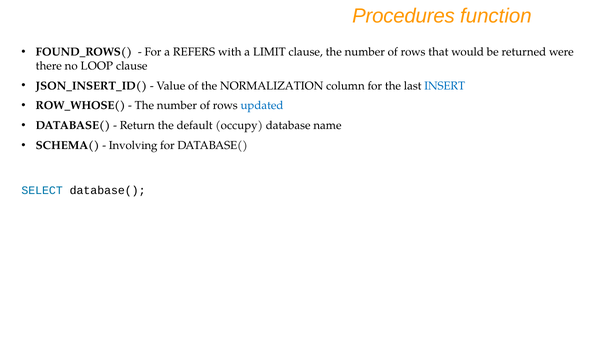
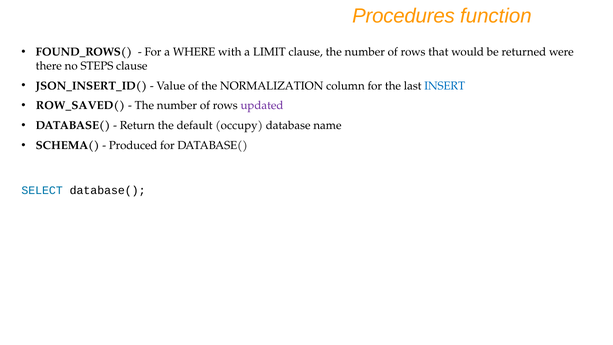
REFERS: REFERS -> WHERE
LOOP: LOOP -> STEPS
ROW_WHOSE(: ROW_WHOSE( -> ROW_SAVED(
updated colour: blue -> purple
Involving: Involving -> Produced
